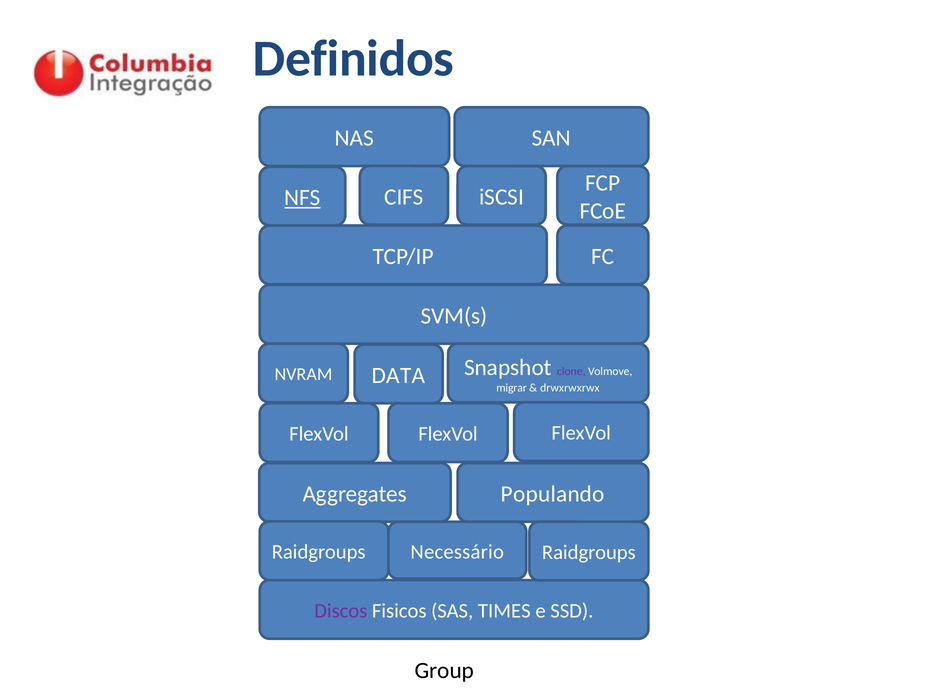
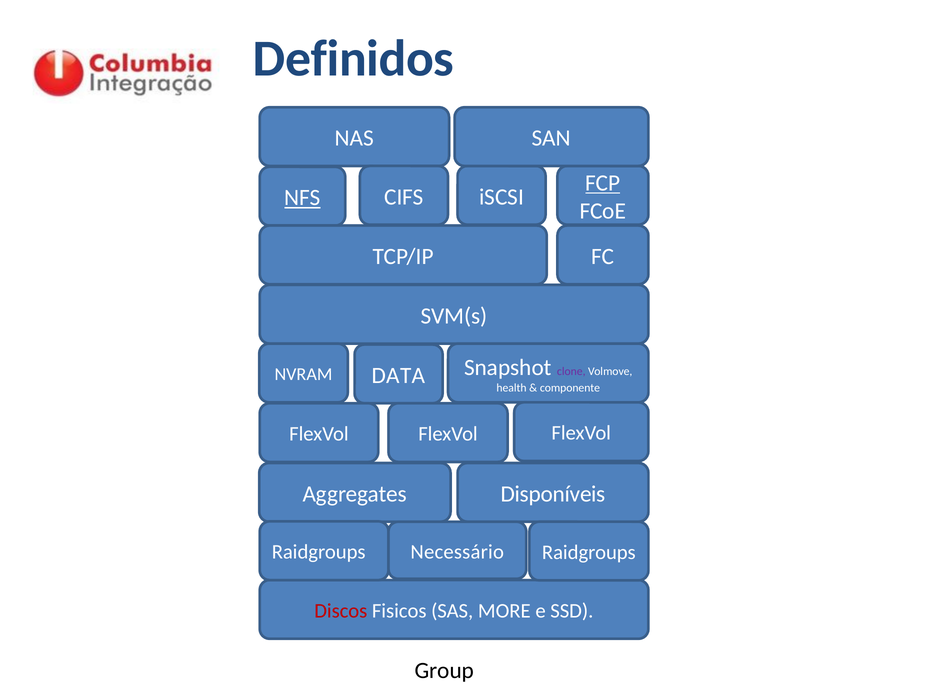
FCP underline: none -> present
migrar: migrar -> health
drwxrwxrwx: drwxrwxrwx -> componente
Populando: Populando -> Disponíveis
Discos colour: purple -> red
TIMES: TIMES -> MORE
